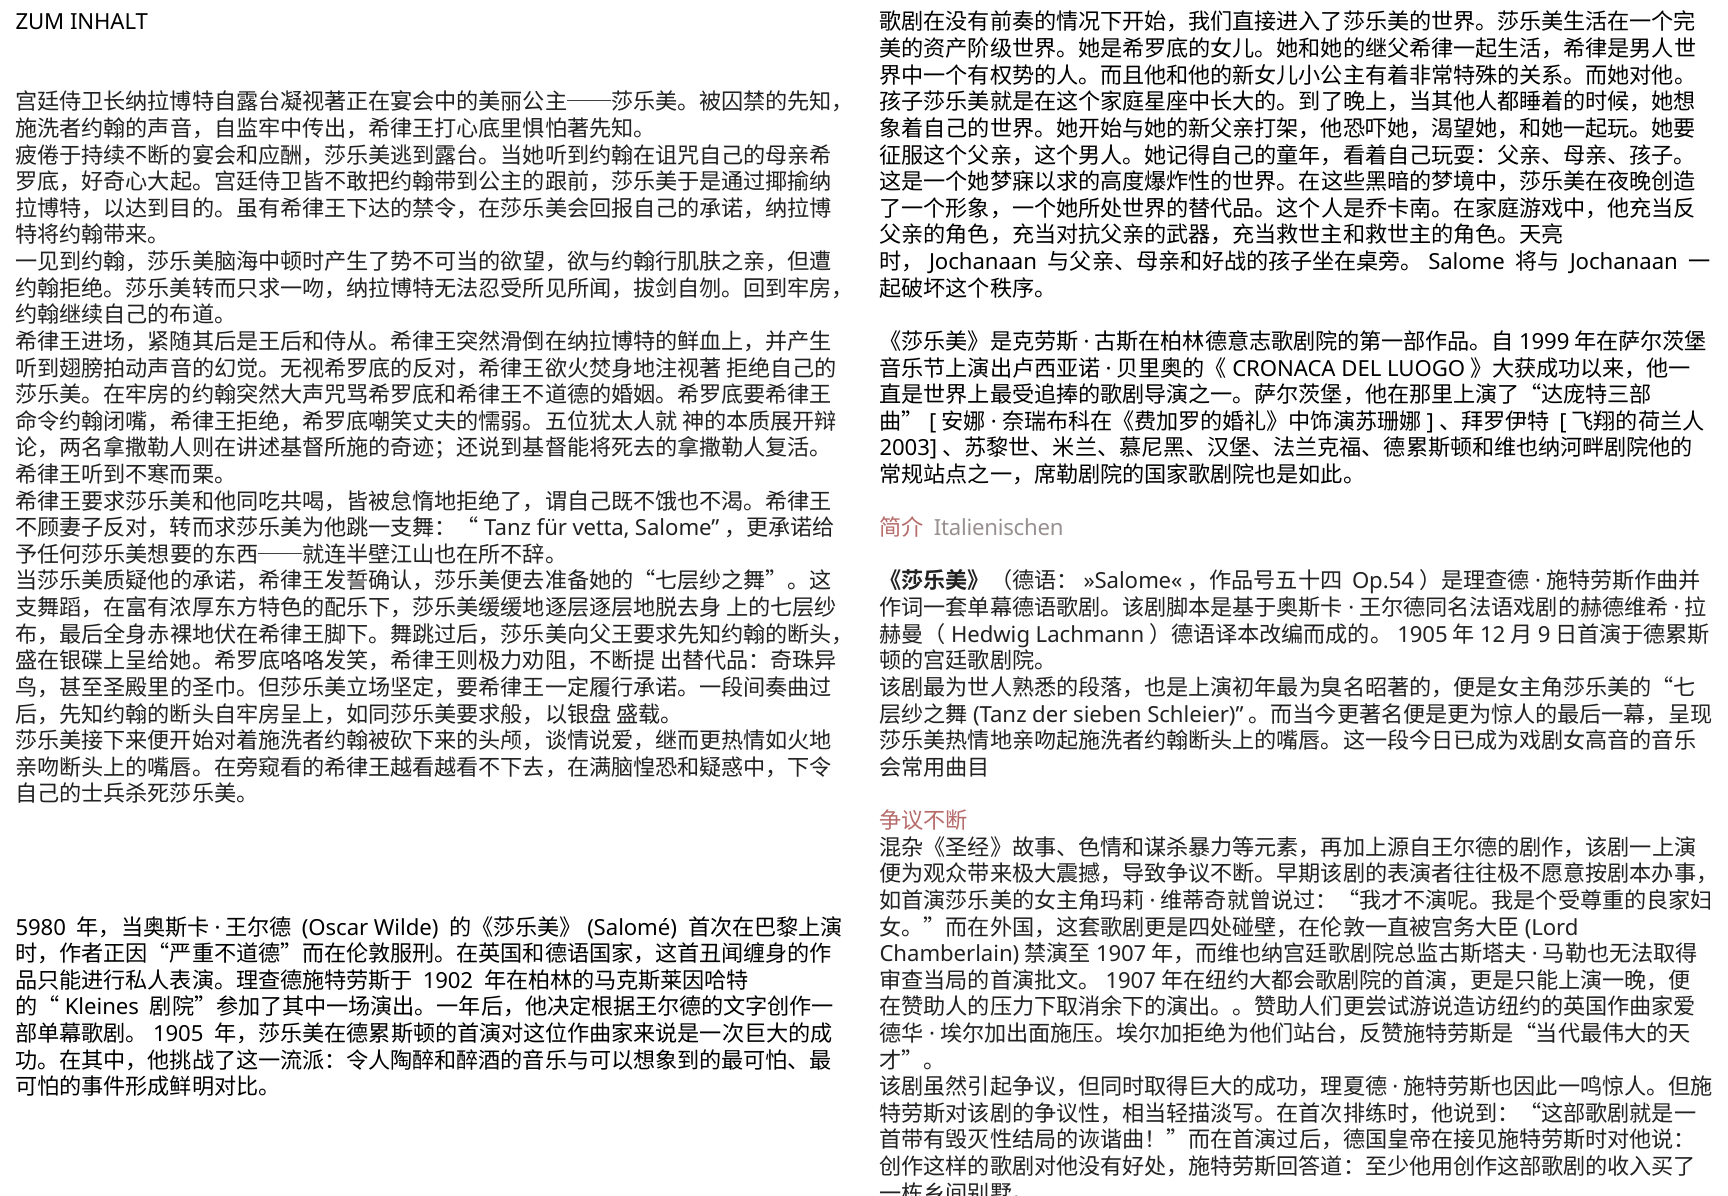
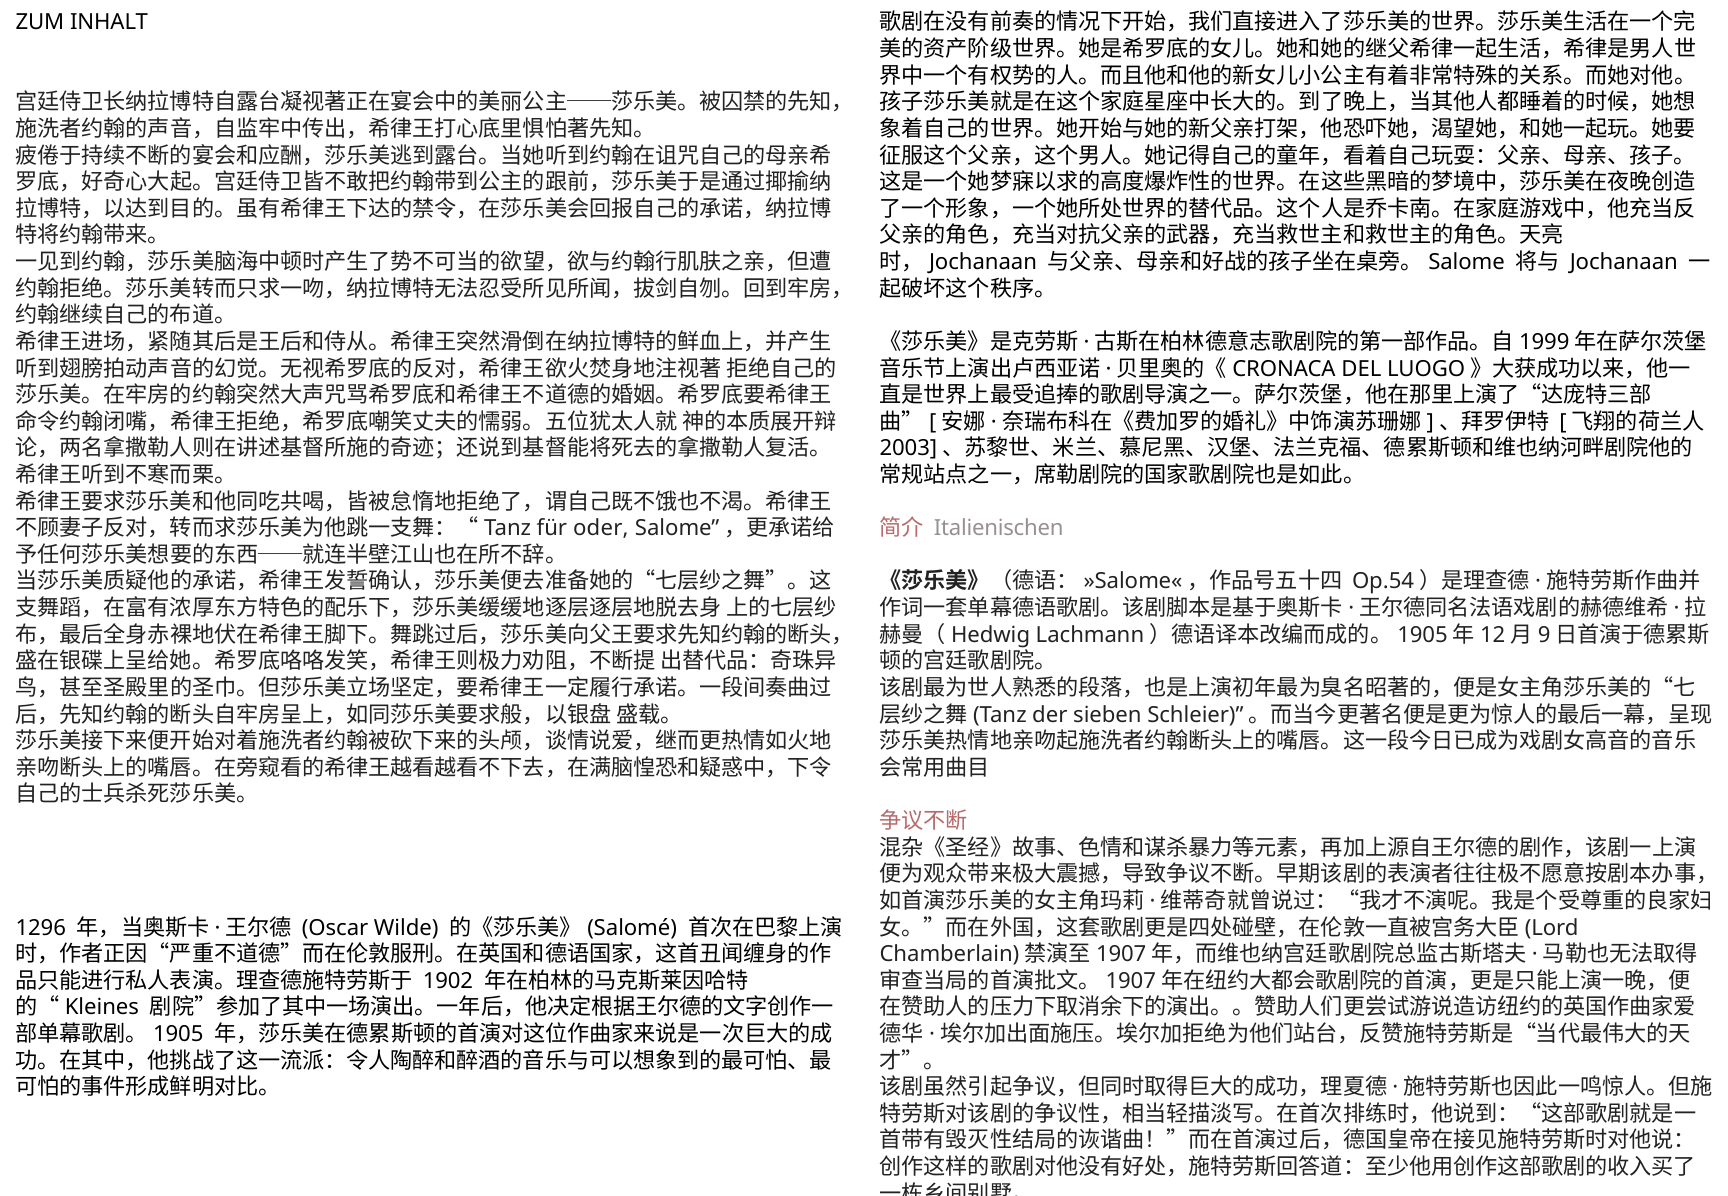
vetta: vetta -> oder
5980: 5980 -> 1296
